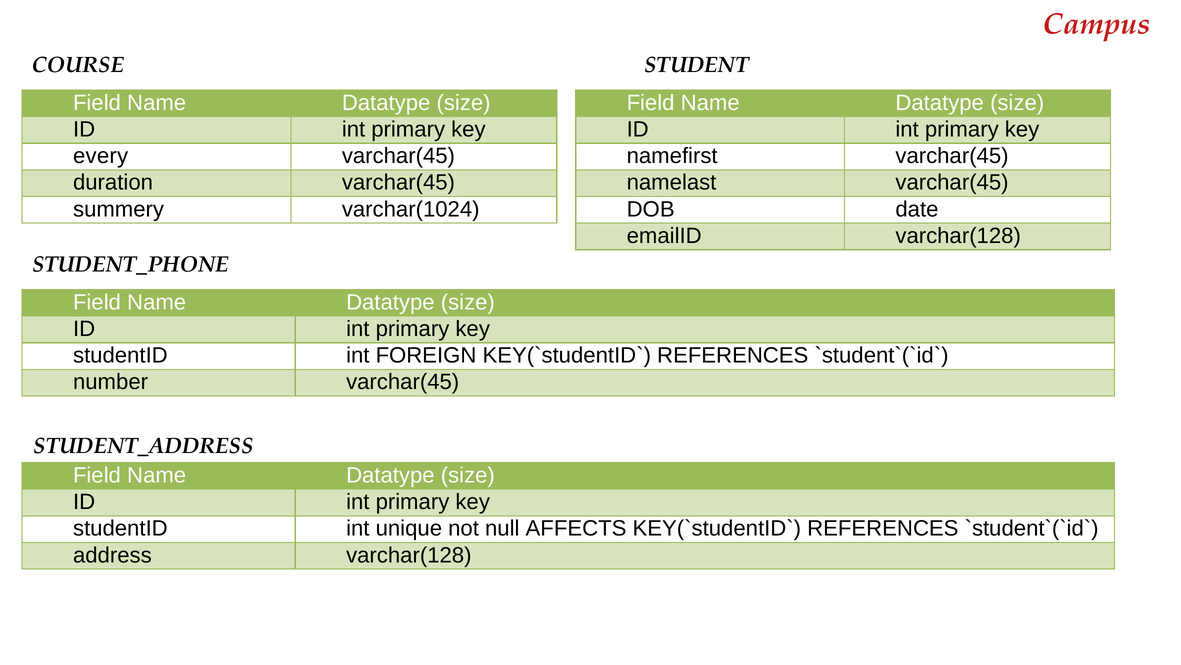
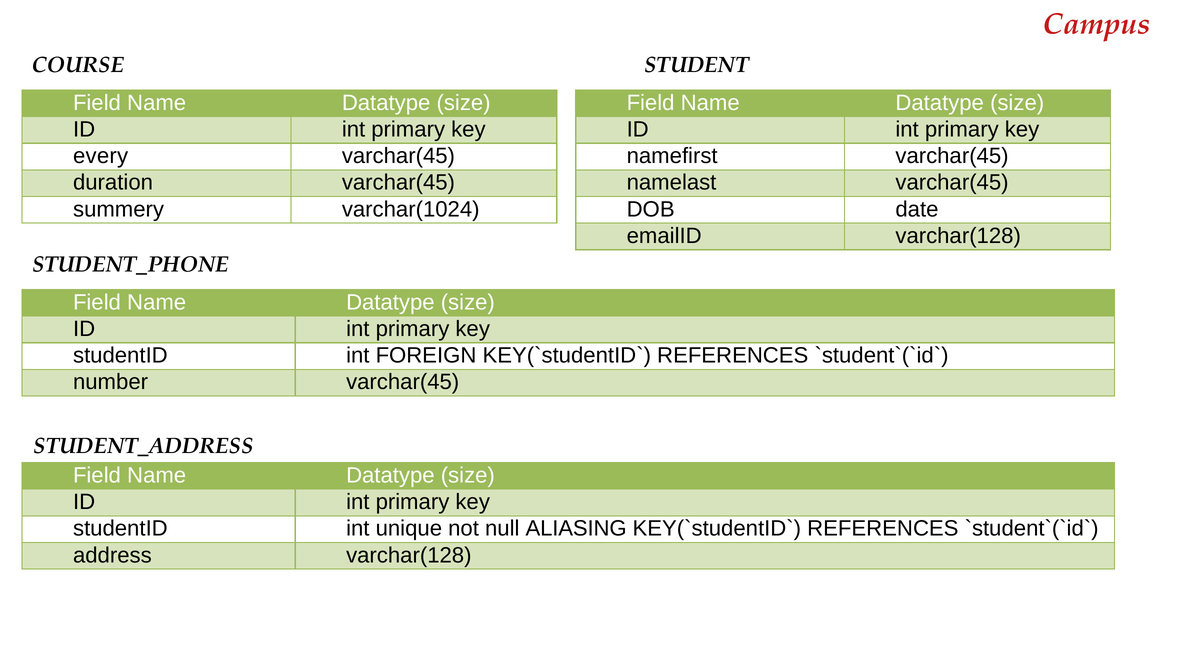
AFFECTS: AFFECTS -> ALIASING
